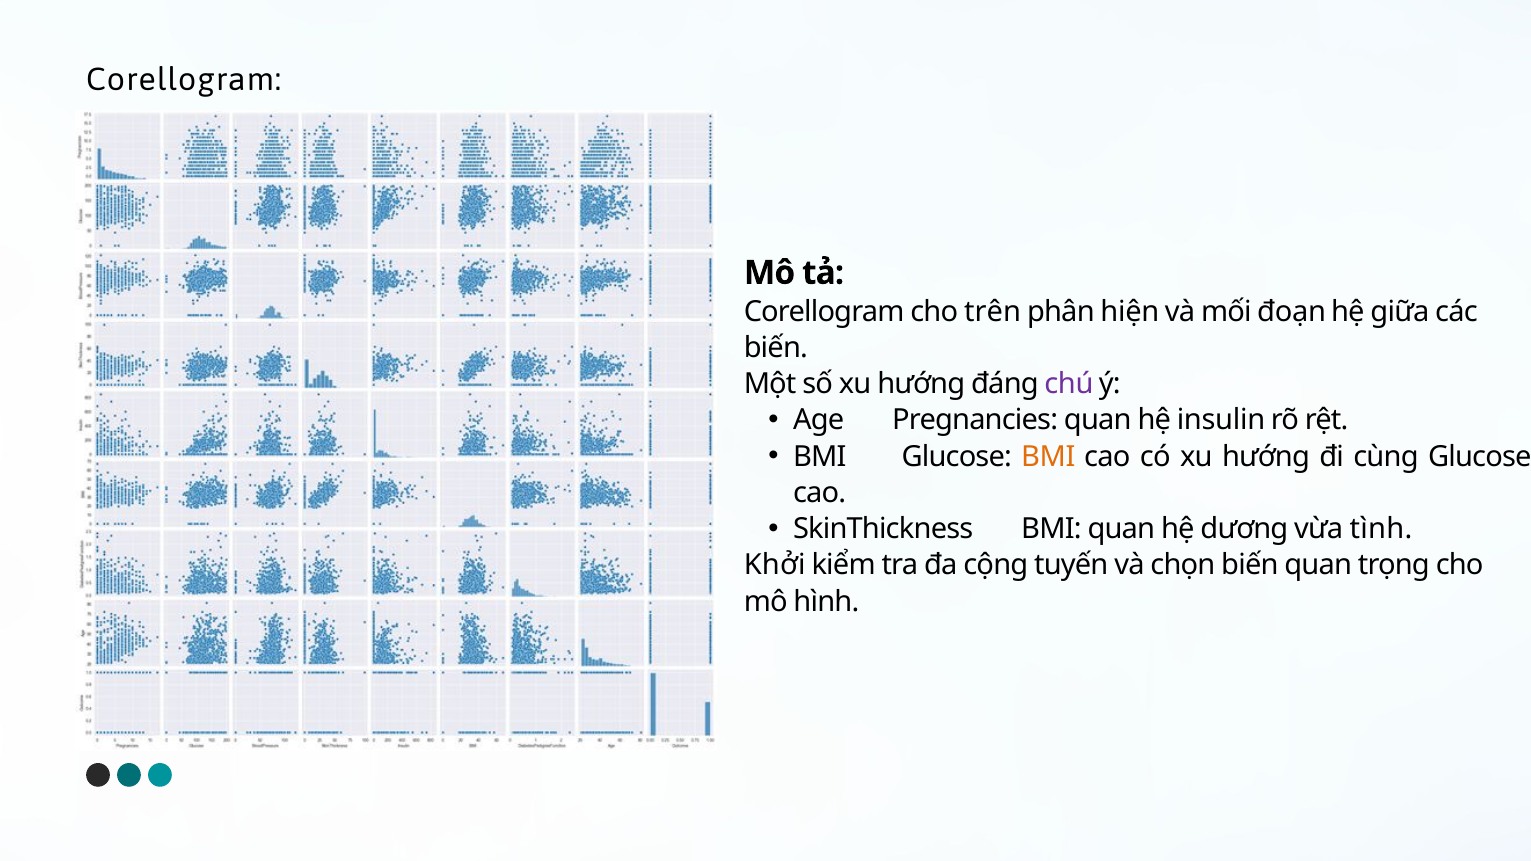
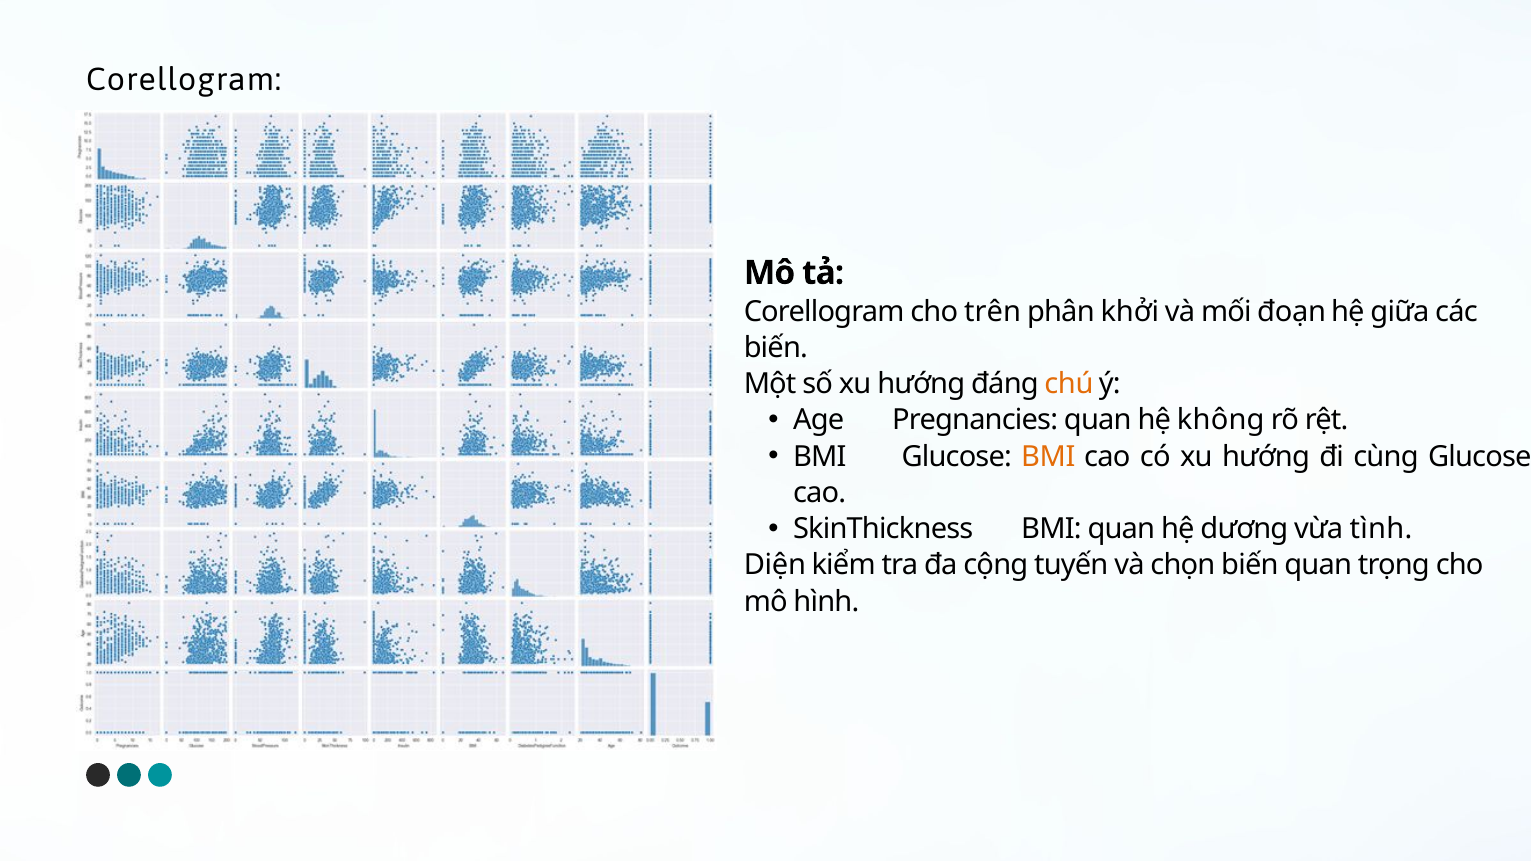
hiện: hiện -> khởi
chú colour: purple -> orange
insulin: insulin -> không
Khởi: Khởi -> Diện
